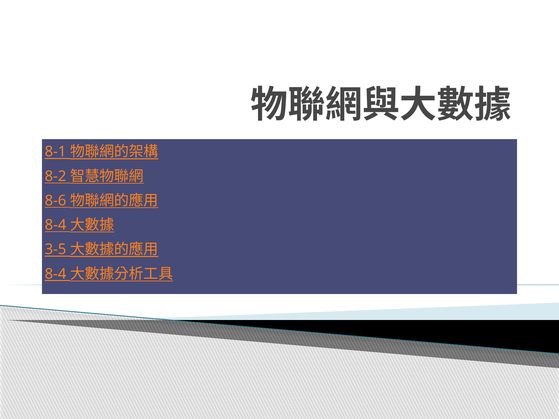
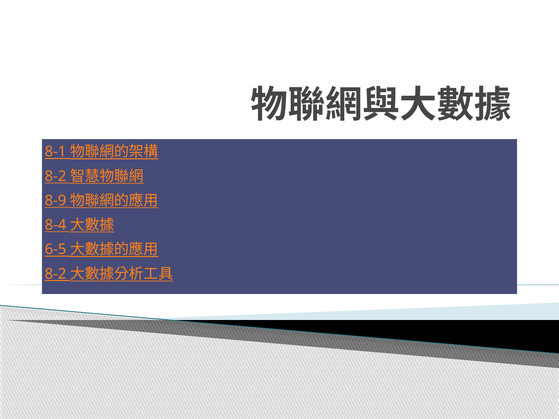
8-6: 8-6 -> 8-9
3-5: 3-5 -> 6-5
8-4 at (56, 274): 8-4 -> 8-2
